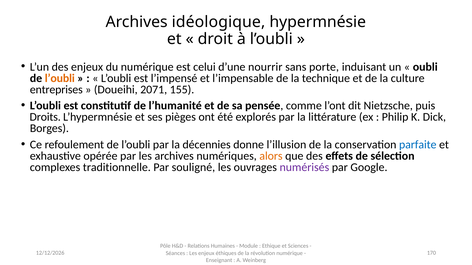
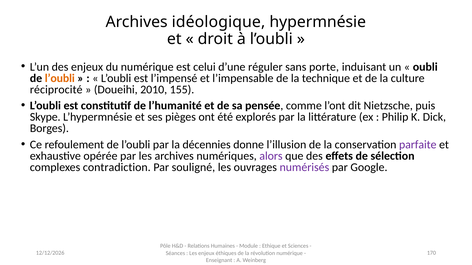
nourrir: nourrir -> réguler
entreprises: entreprises -> réciprocité
2071: 2071 -> 2010
Droits: Droits -> Skype
parfaite colour: blue -> purple
alors colour: orange -> purple
traditionnelle: traditionnelle -> contradiction
